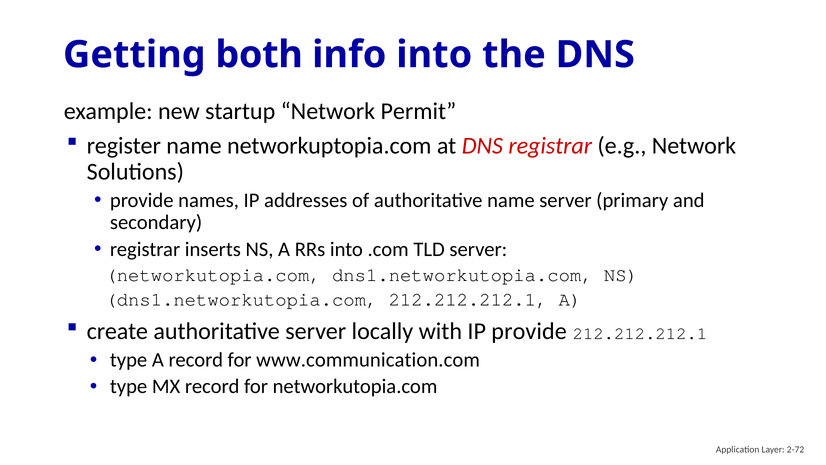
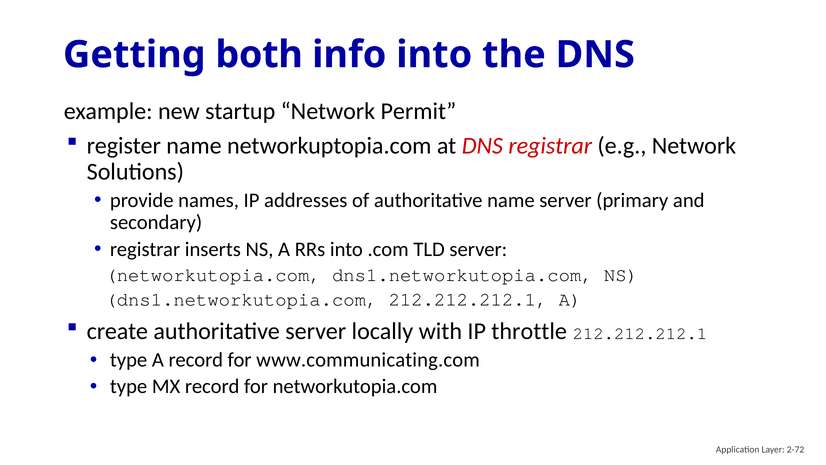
IP provide: provide -> throttle
www.communication.com: www.communication.com -> www.communicating.com
